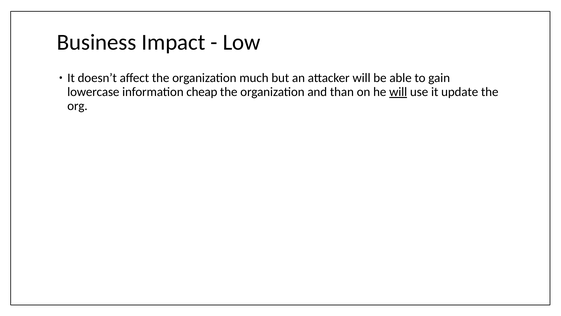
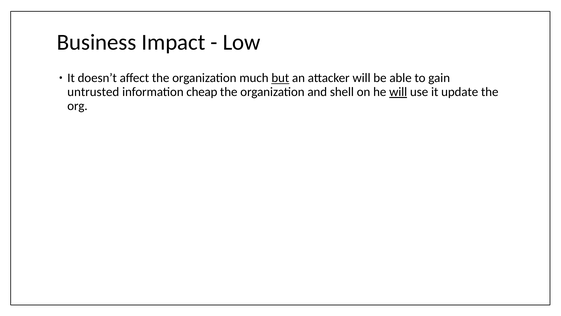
but underline: none -> present
lowercase: lowercase -> untrusted
than: than -> shell
